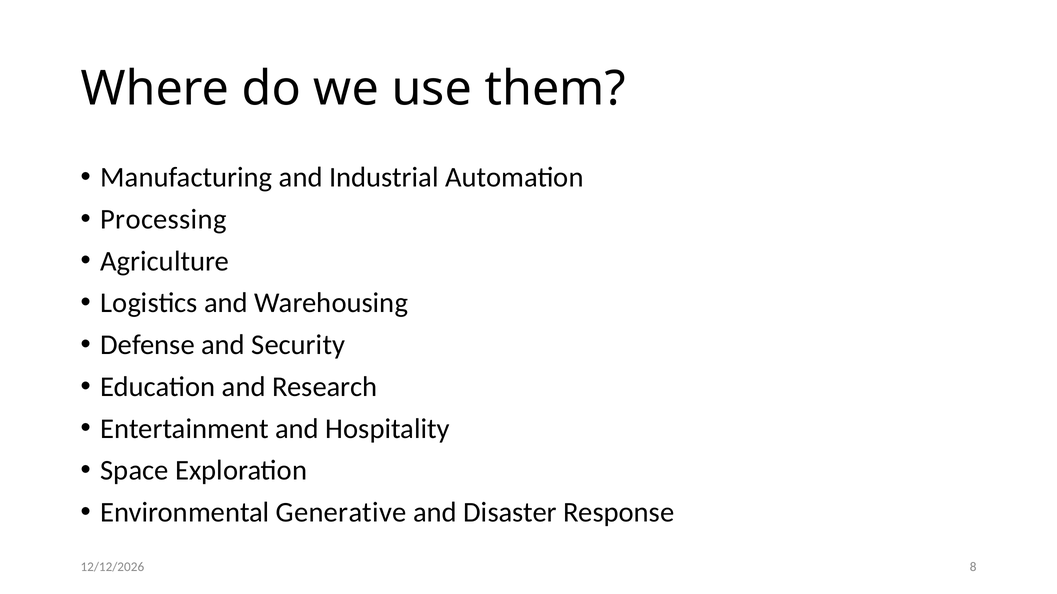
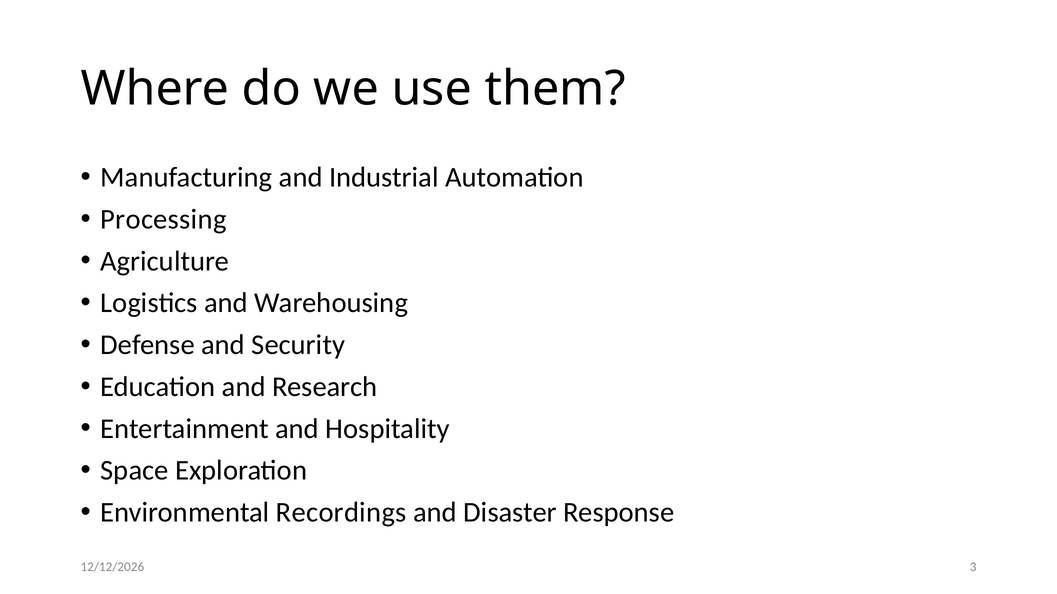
Generative: Generative -> Recordings
8: 8 -> 3
